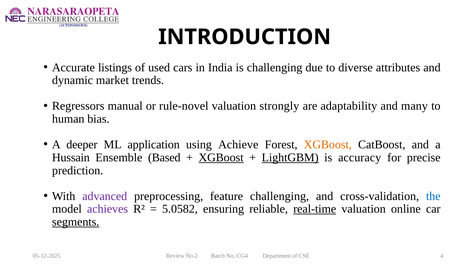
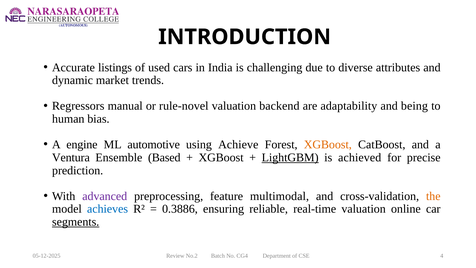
strongly: strongly -> backend
many: many -> being
deeper: deeper -> engine
application: application -> automotive
Hussain: Hussain -> Ventura
XGBoost at (221, 157) underline: present -> none
accuracy: accuracy -> achieved
feature challenging: challenging -> multimodal
the colour: blue -> orange
achieves colour: purple -> blue
5.0582: 5.0582 -> 0.3886
real-time underline: present -> none
